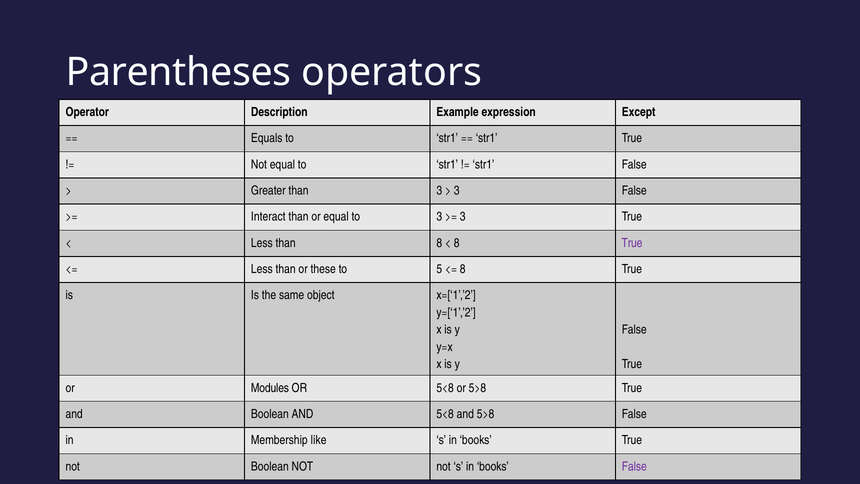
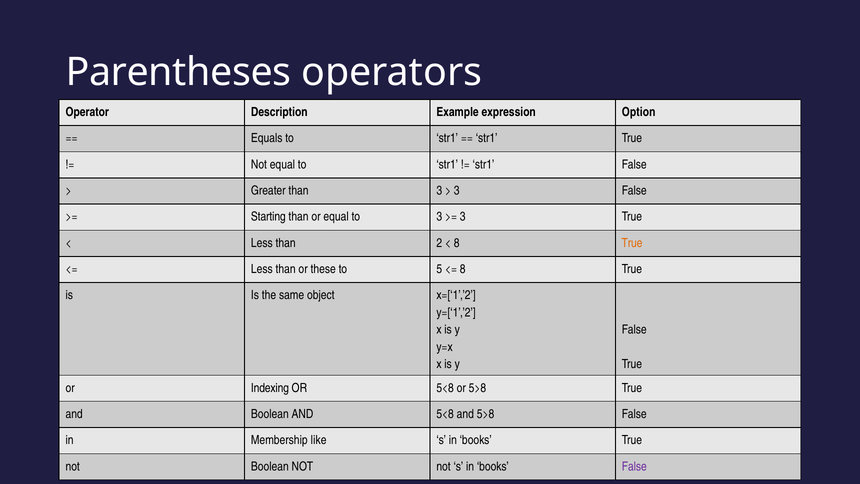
Except: Except -> Option
Interact: Interact -> Starting
than 8: 8 -> 2
True at (632, 243) colour: purple -> orange
Modules: Modules -> Indexing
